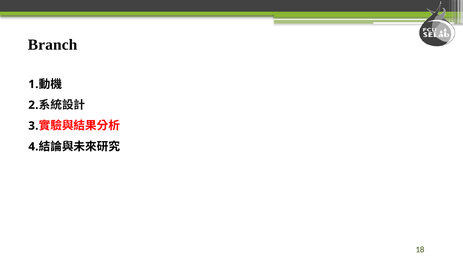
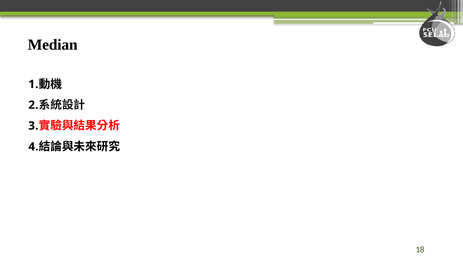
Branch: Branch -> Median
